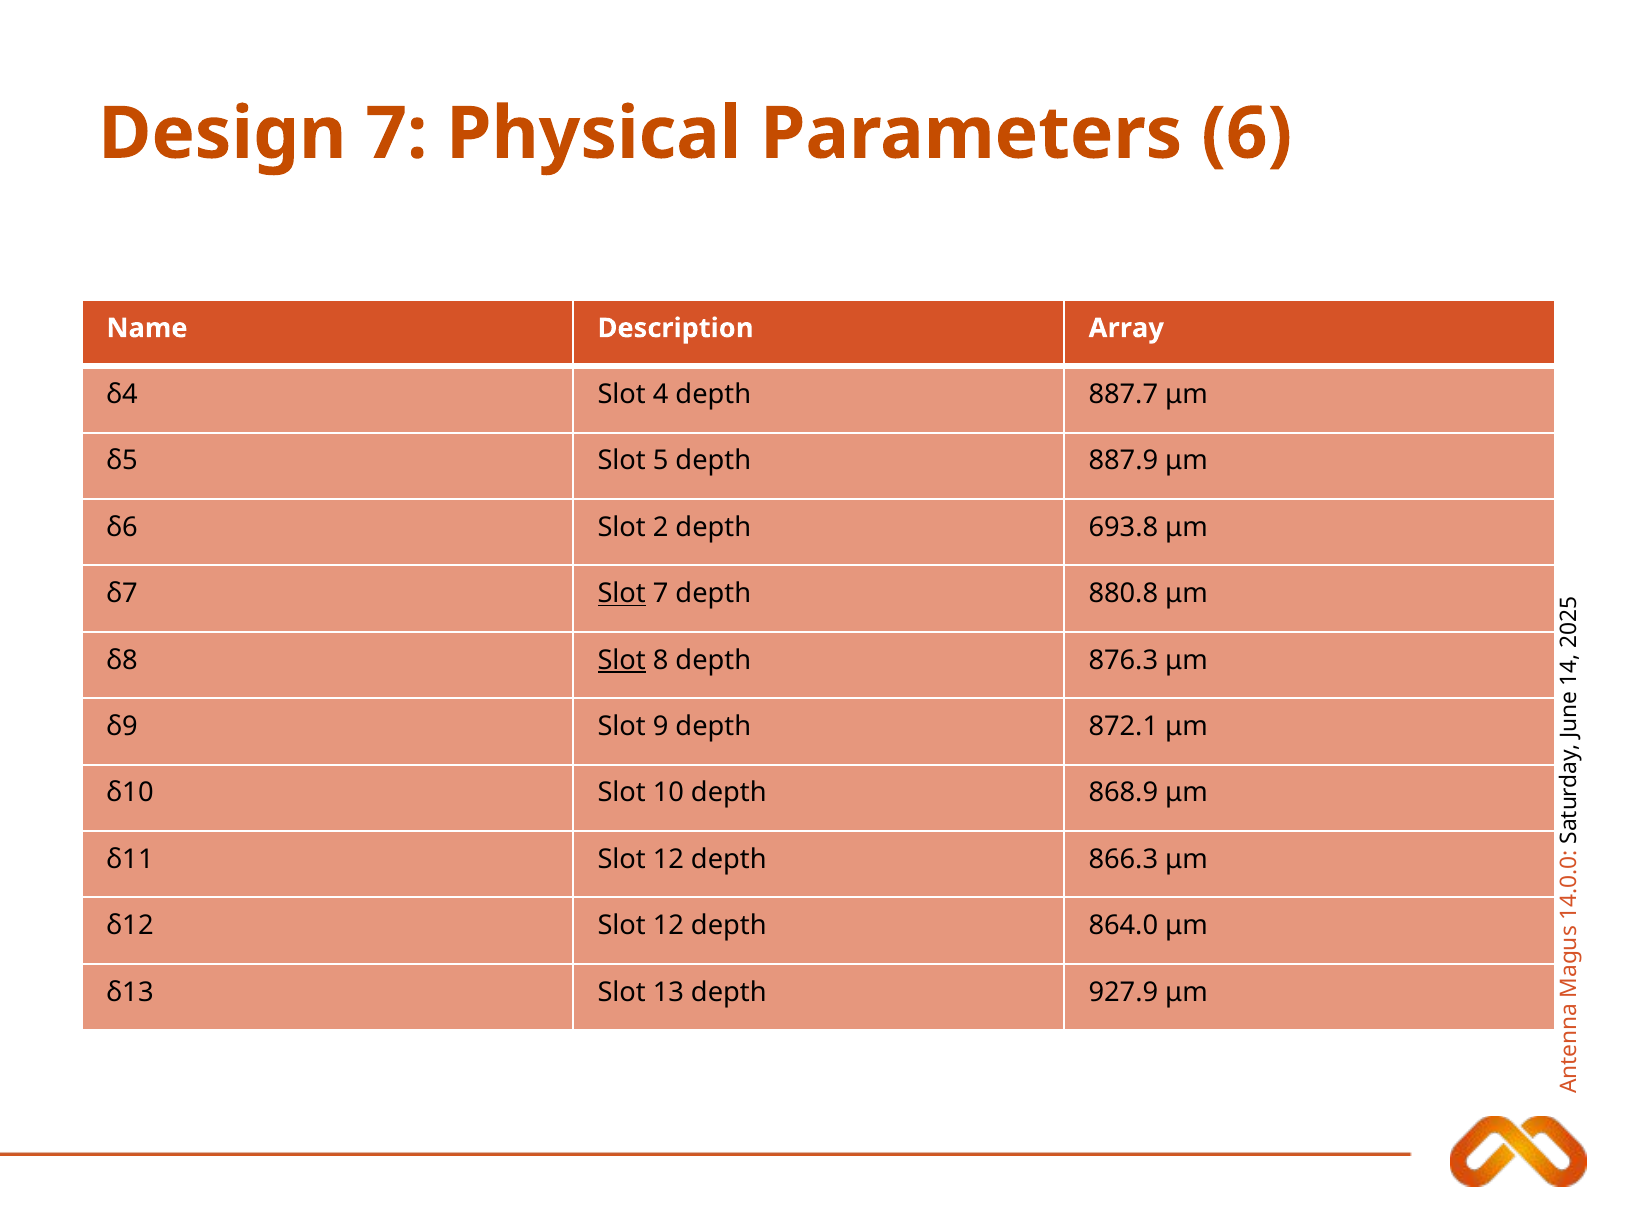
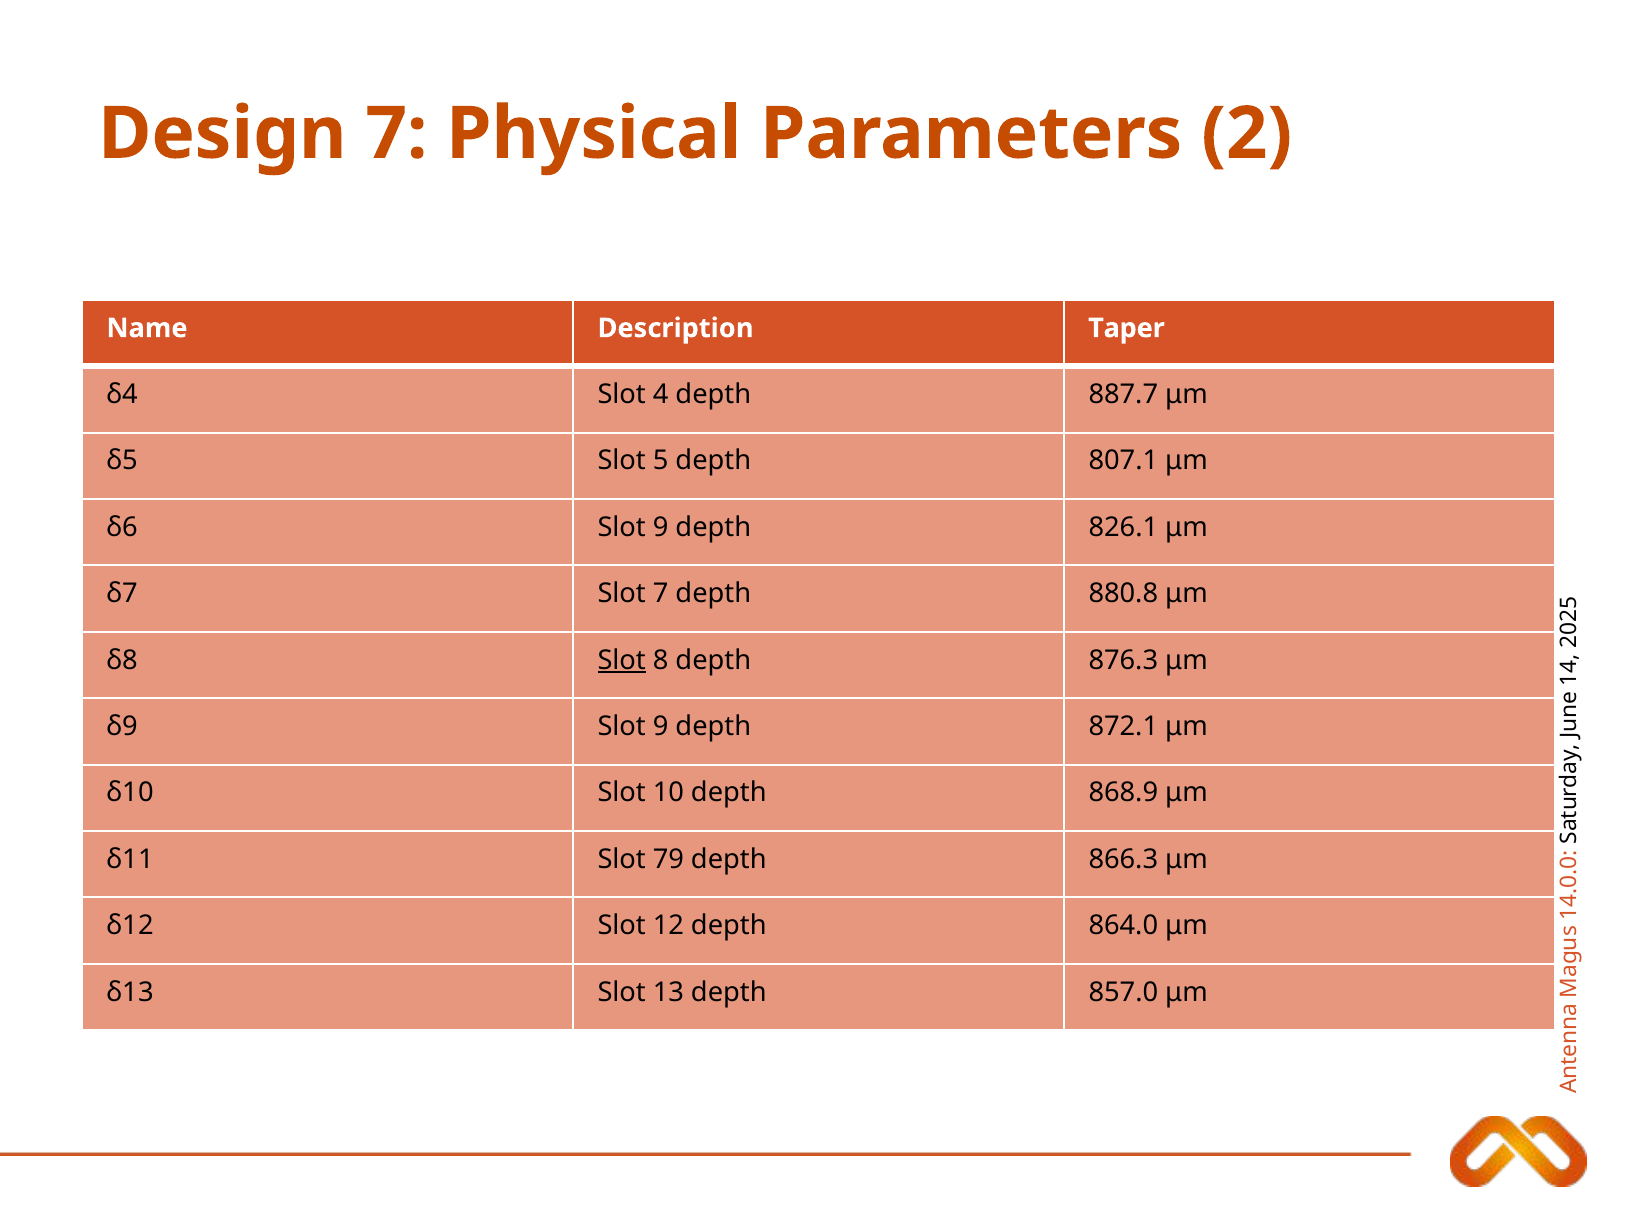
Parameters 6: 6 -> 2
Array: Array -> Taper
887.9: 887.9 -> 807.1
δ6 Slot 2: 2 -> 9
693.8: 693.8 -> 826.1
Slot at (622, 594) underline: present -> none
δ11 Slot 12: 12 -> 79
927.9: 927.9 -> 857.0
